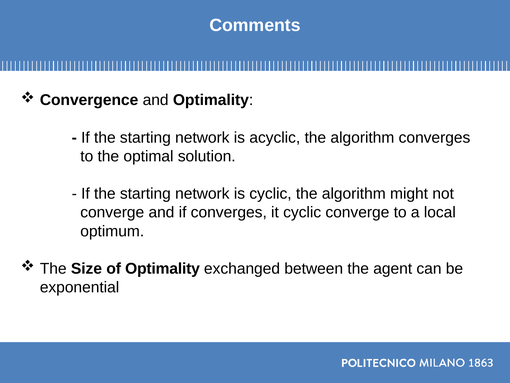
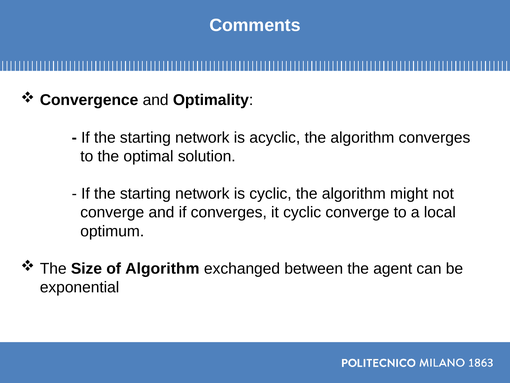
of Optimality: Optimality -> Algorithm
